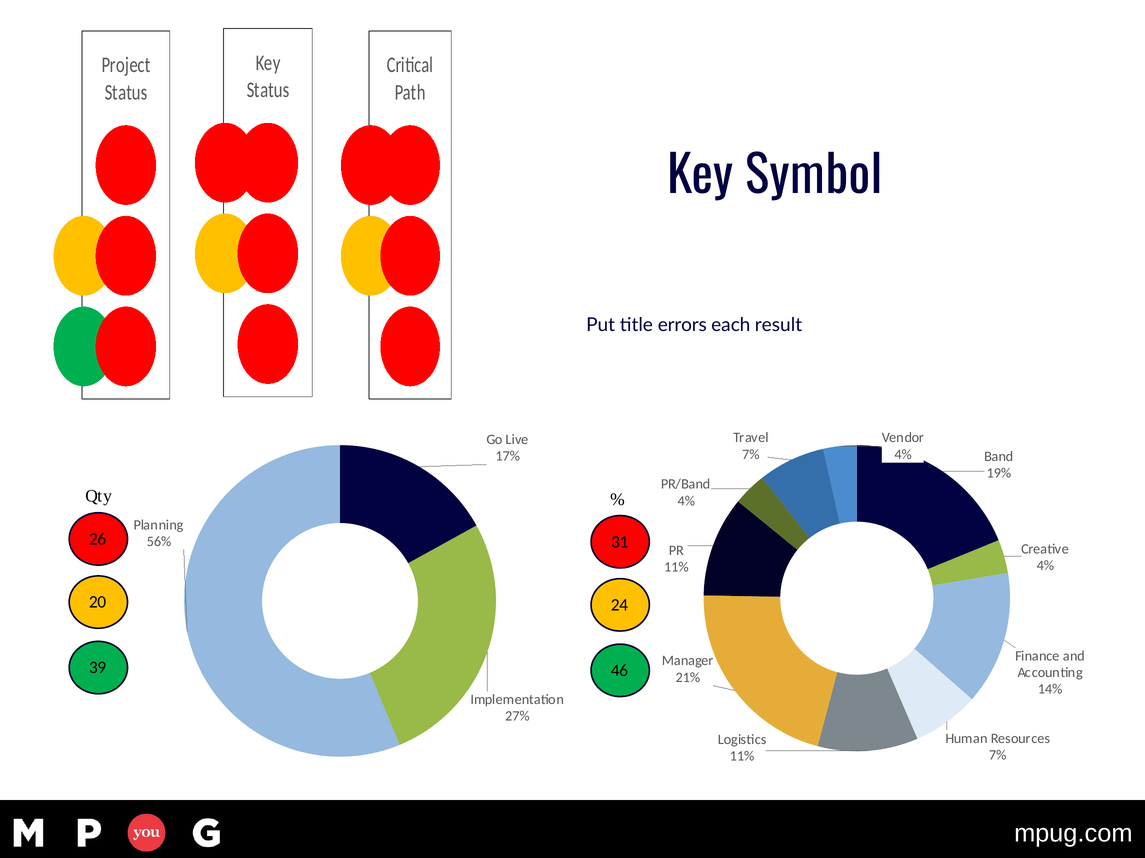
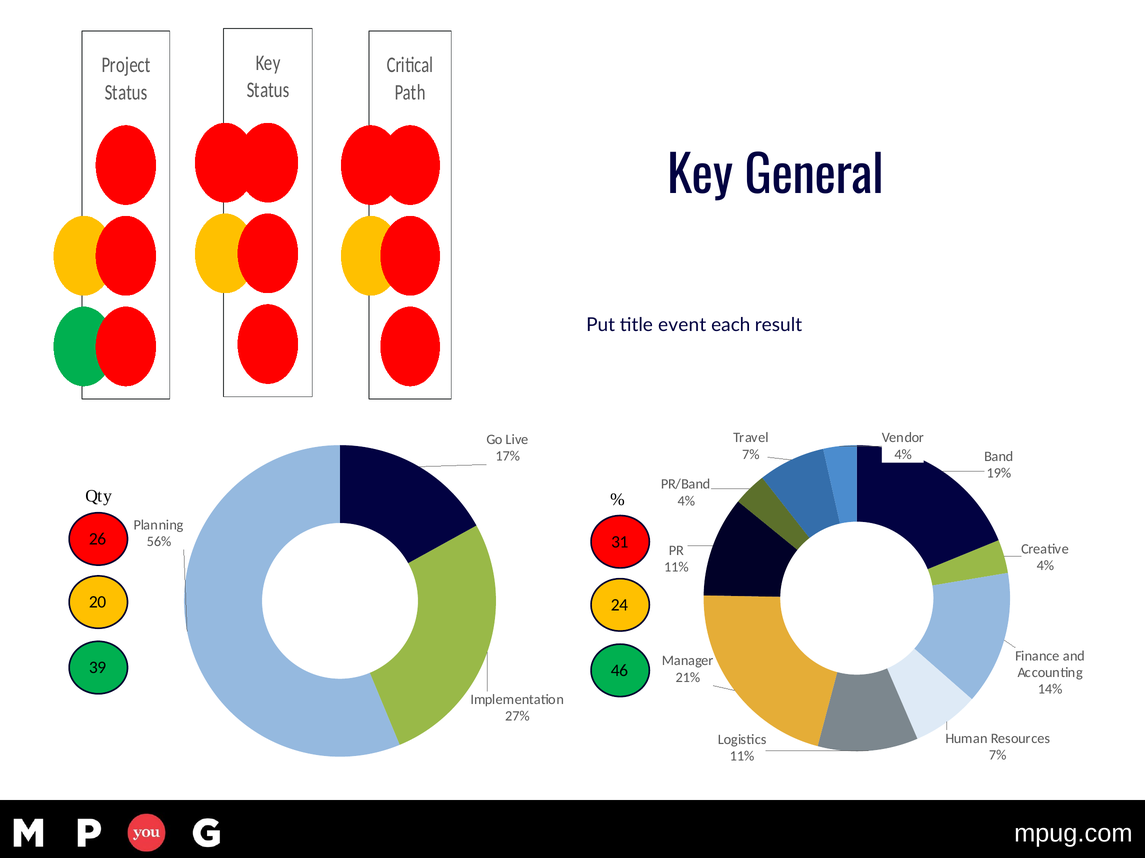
Symbol: Symbol -> General
errors: errors -> event
